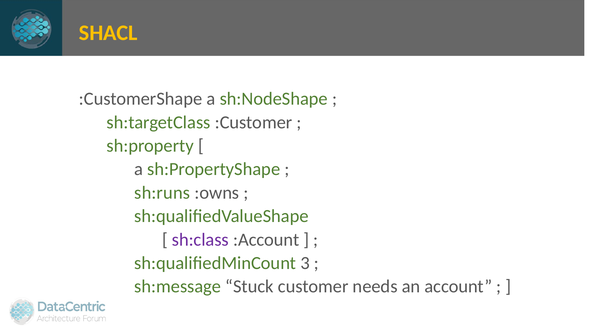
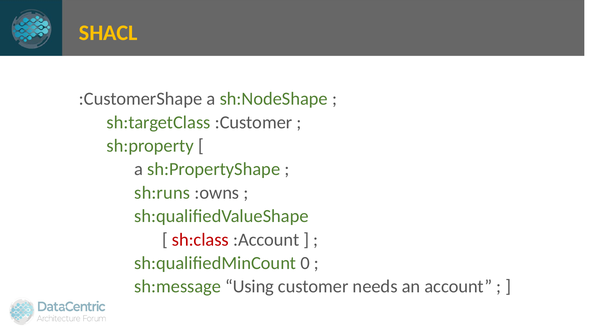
sh:class colour: purple -> red
3: 3 -> 0
Stuck: Stuck -> Using
